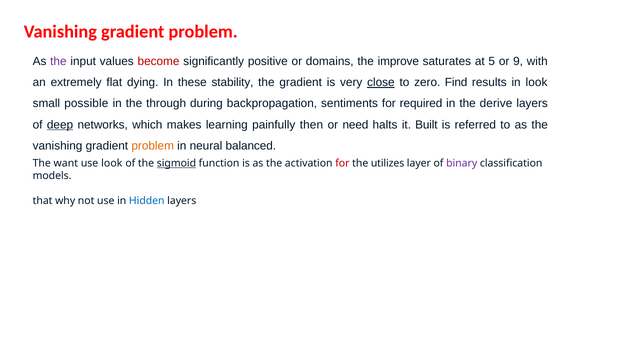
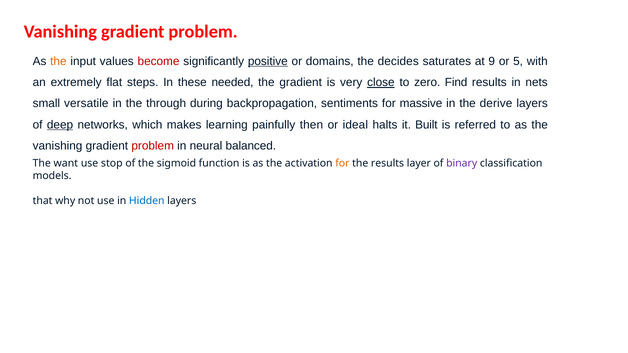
the at (58, 61) colour: purple -> orange
positive underline: none -> present
improve: improve -> decides
5: 5 -> 9
9: 9 -> 5
dying: dying -> steps
stability: stability -> needed
in look: look -> nets
possible: possible -> versatile
required: required -> massive
need: need -> ideal
problem at (153, 146) colour: orange -> red
use look: look -> stop
sigmoid underline: present -> none
for at (342, 163) colour: red -> orange
the utilizes: utilizes -> results
